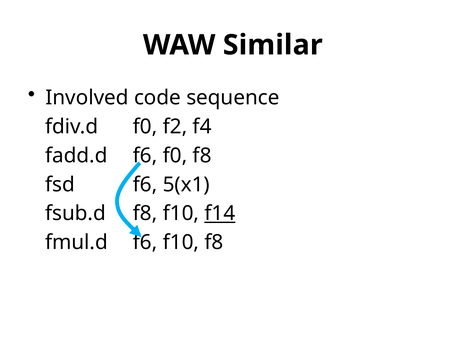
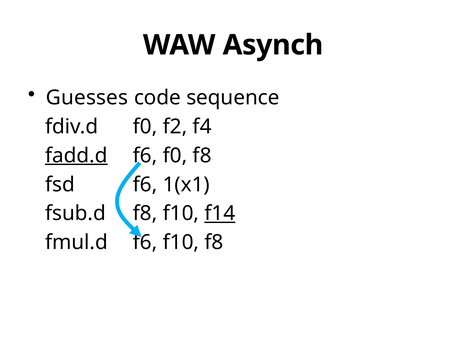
Similar: Similar -> Asynch
Involved: Involved -> Guesses
fadd.d underline: none -> present
5(x1: 5(x1 -> 1(x1
